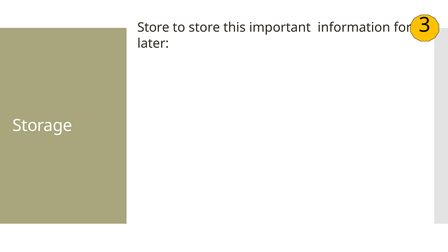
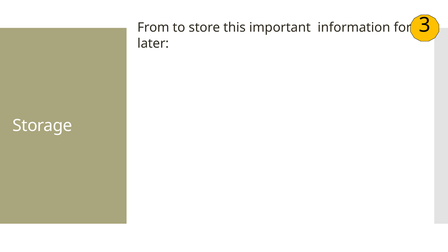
Store at (153, 28): Store -> From
